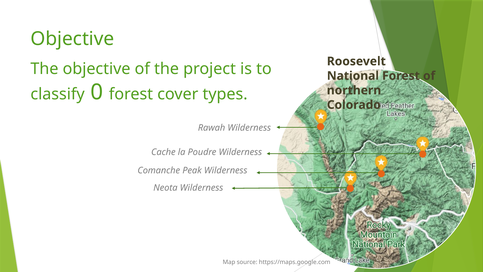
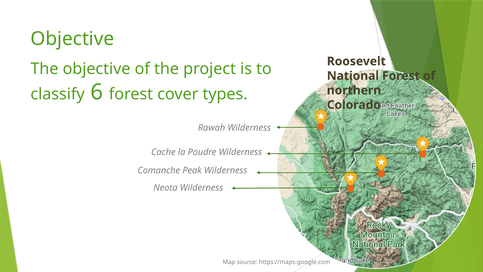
0: 0 -> 6
